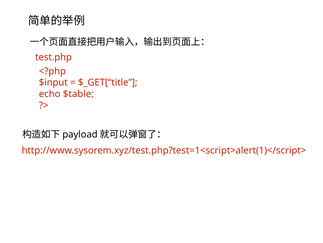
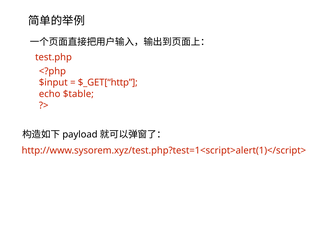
$_GET[“title: $_GET[“title -> $_GET[“http
